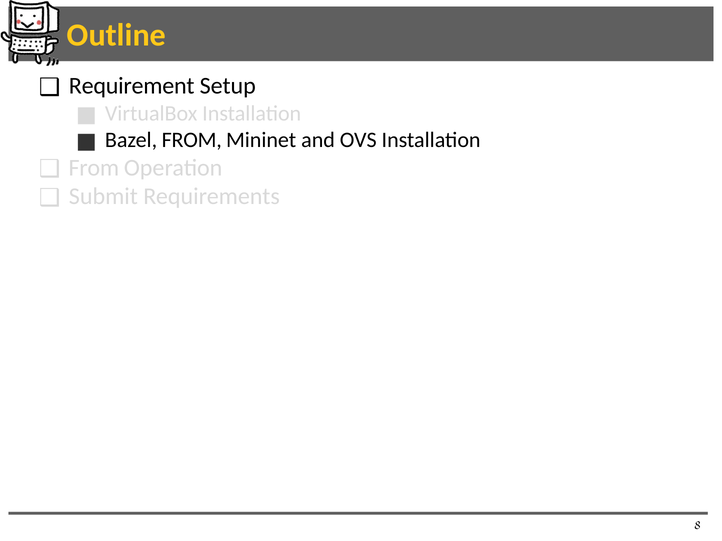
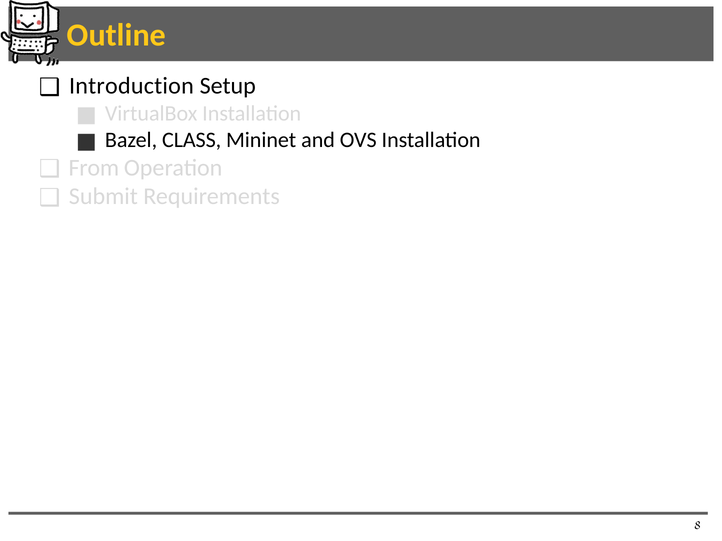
Requirement: Requirement -> Introduction
Bazel FROM: FROM -> CLASS
